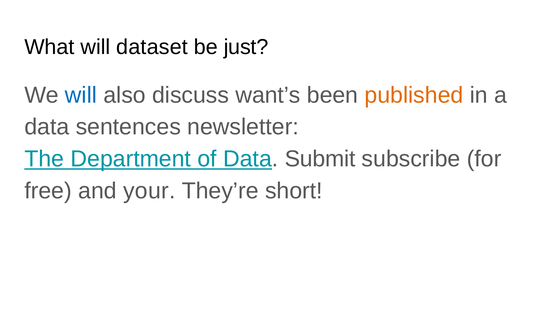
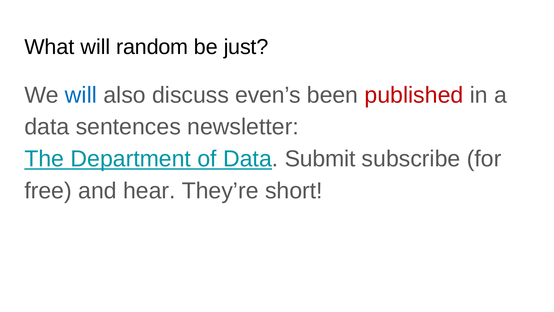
dataset: dataset -> random
want’s: want’s -> even’s
published colour: orange -> red
your: your -> hear
